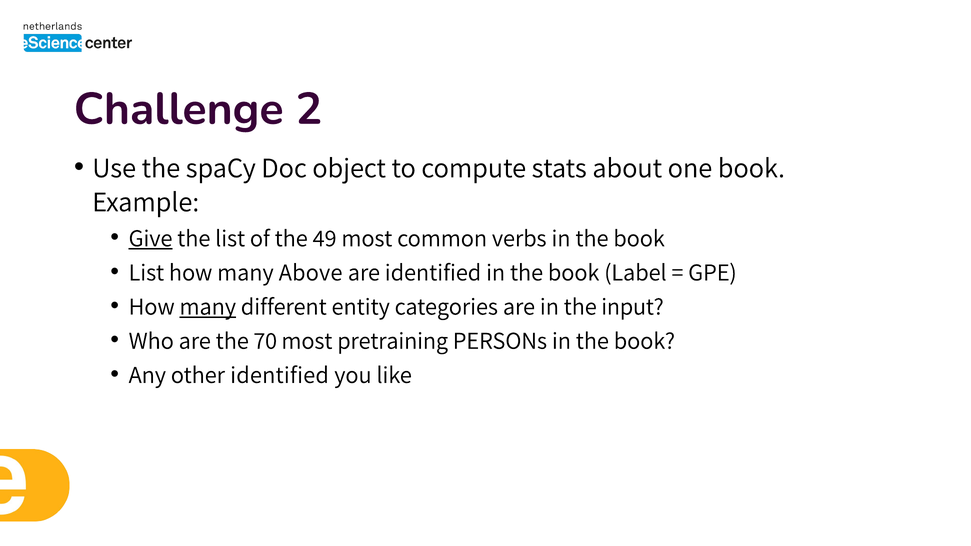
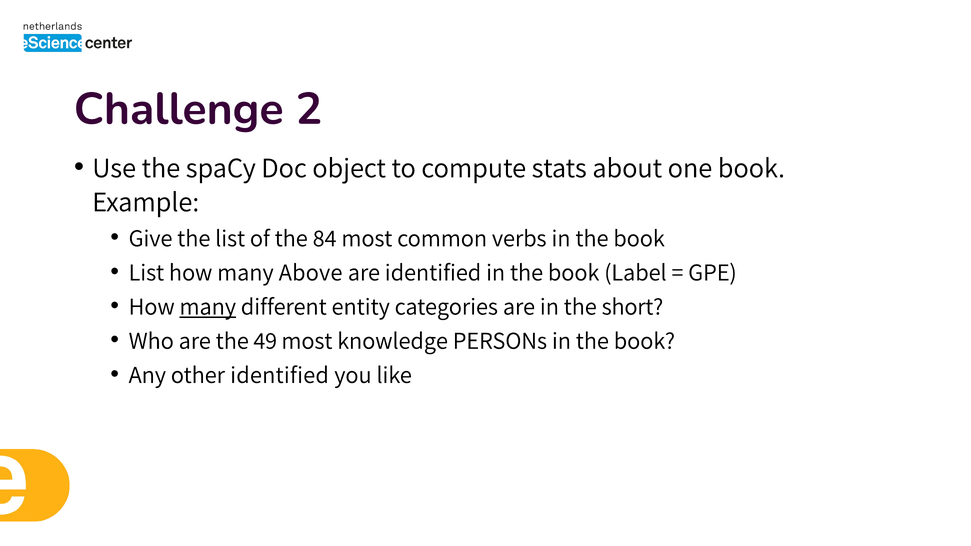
Give underline: present -> none
49: 49 -> 84
input: input -> short
70: 70 -> 49
pretraining: pretraining -> knowledge
